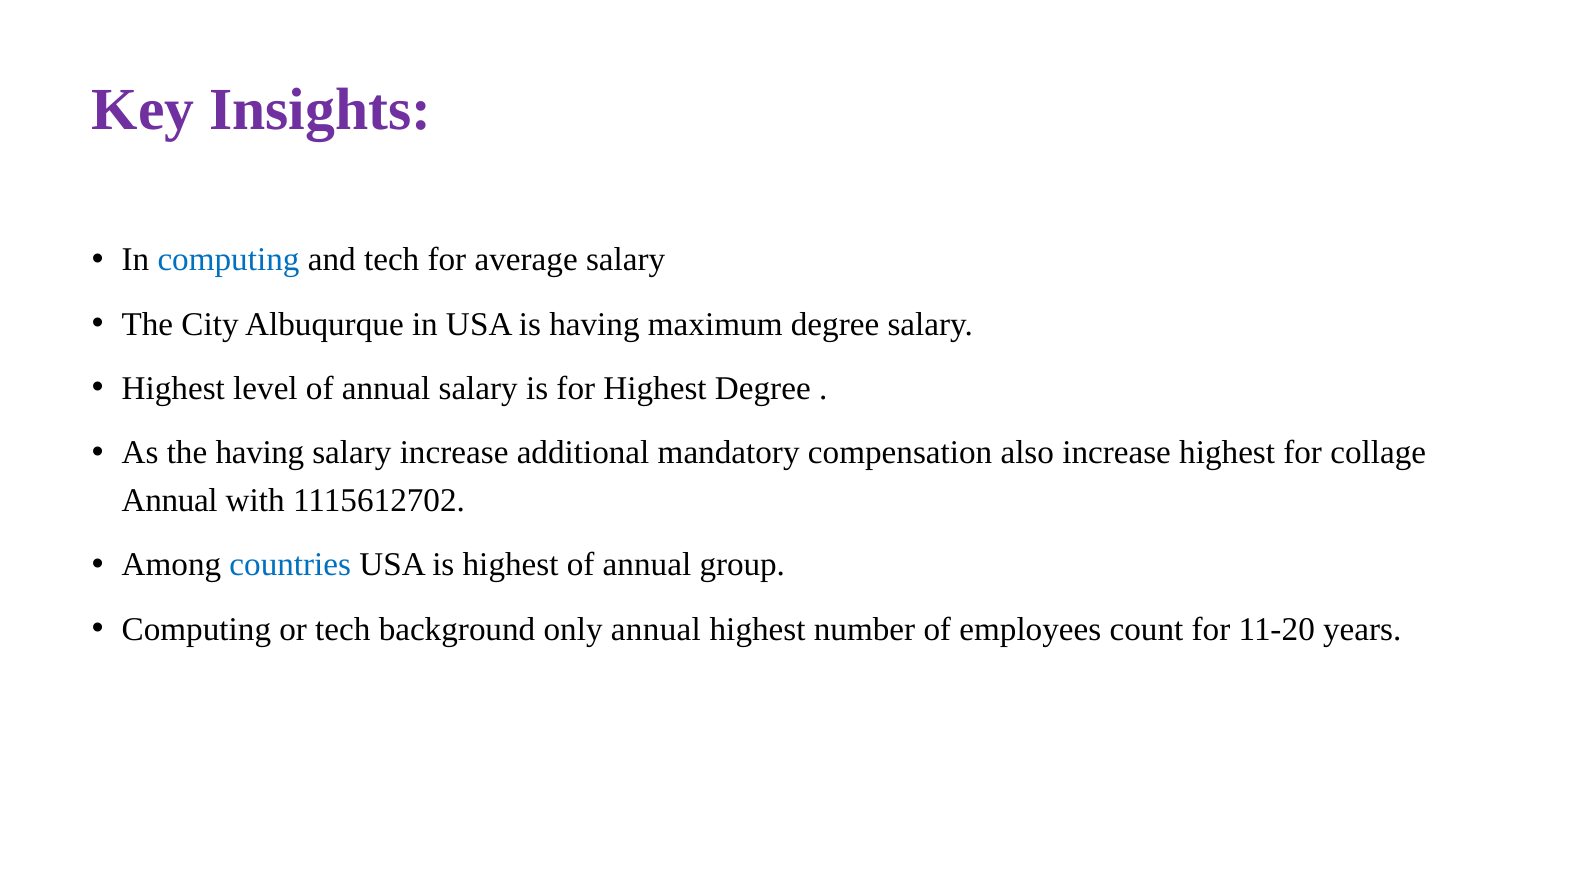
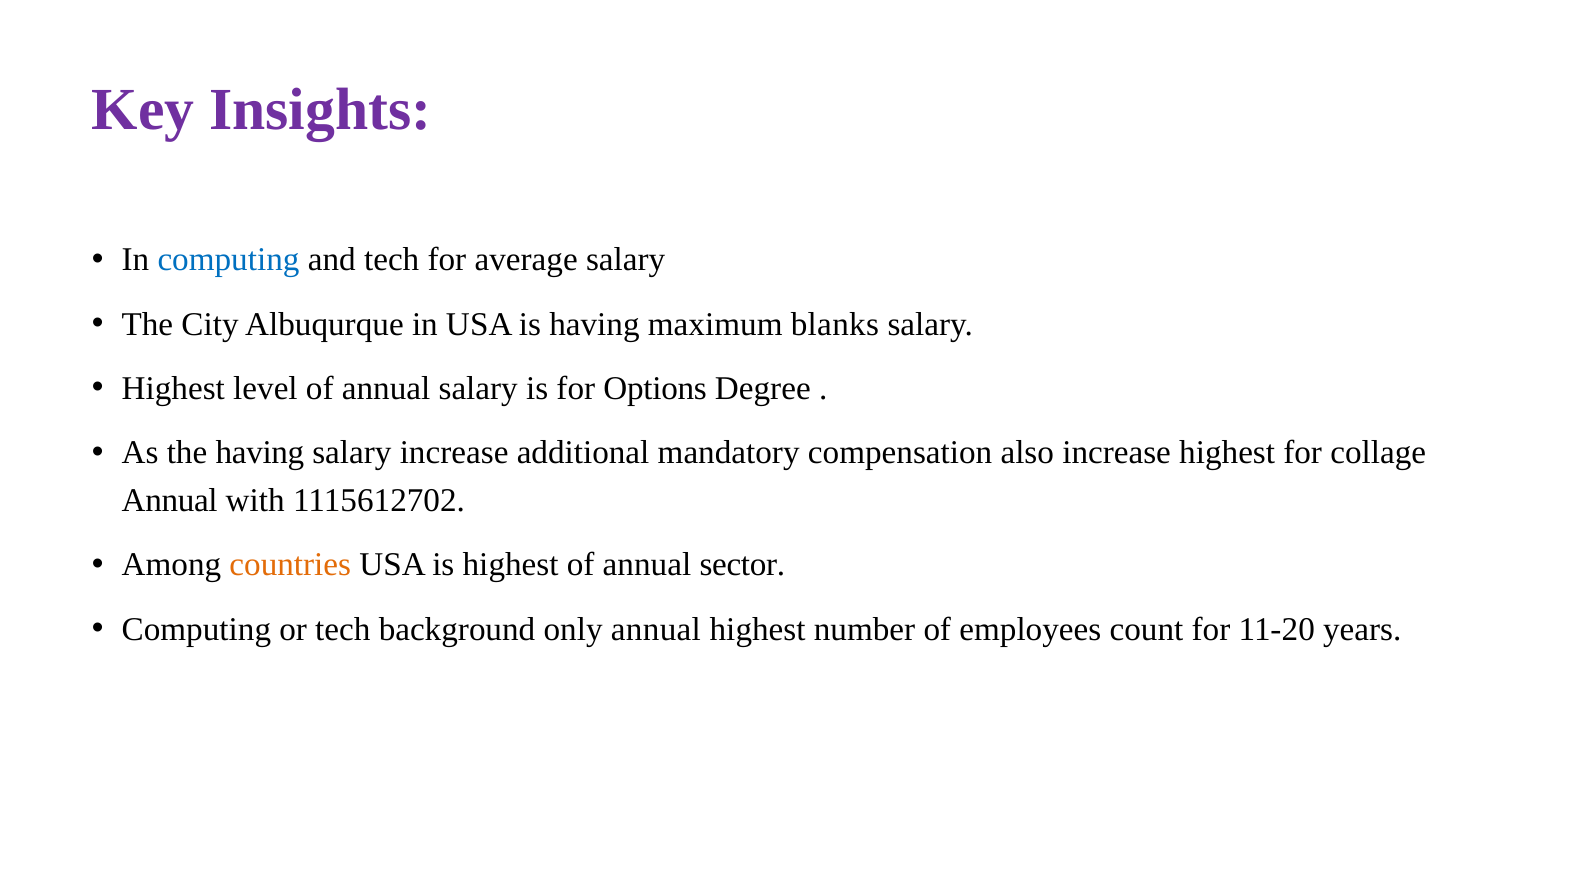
maximum degree: degree -> blanks
for Highest: Highest -> Options
countries colour: blue -> orange
group: group -> sector
